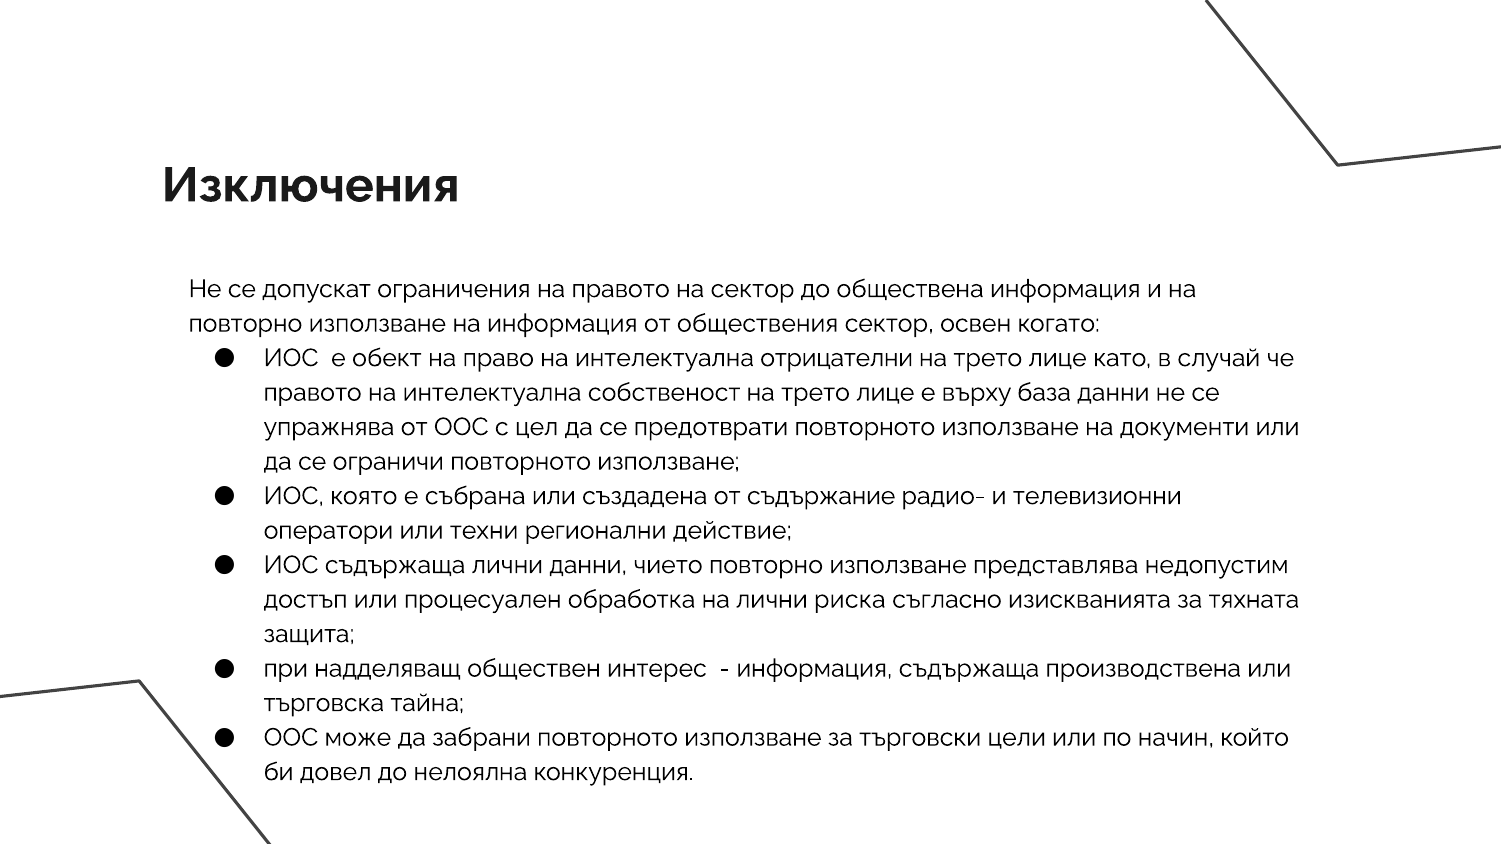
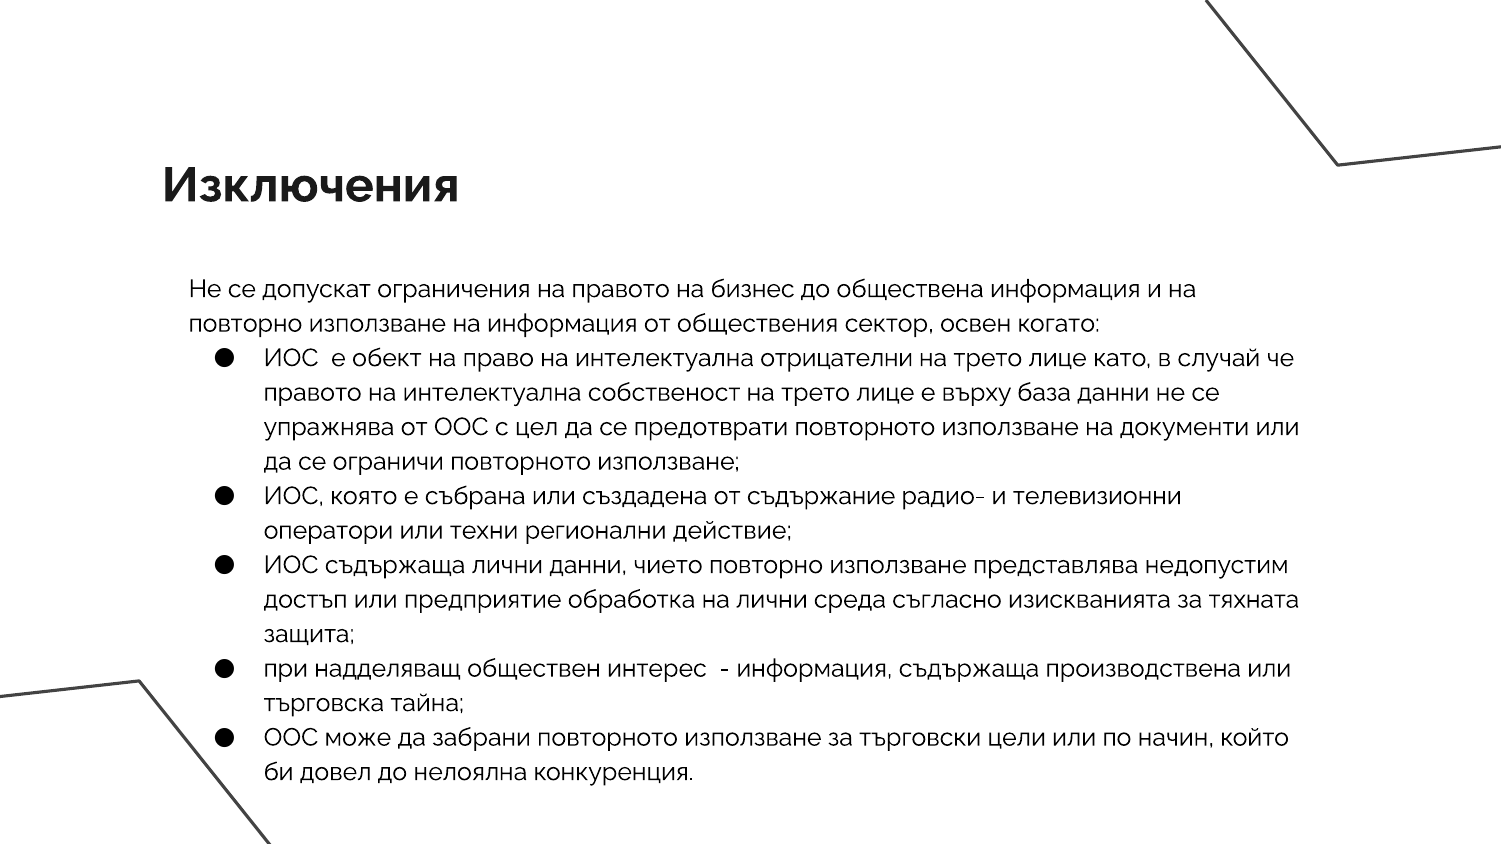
на сектор: сектор -> бизнес
процесуален: процесуален -> предприятие
риска: риска -> среда
